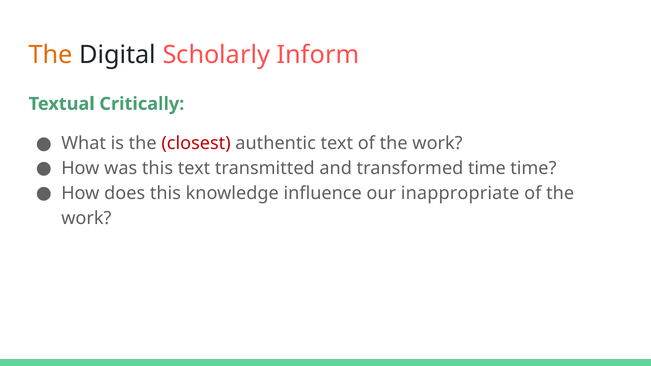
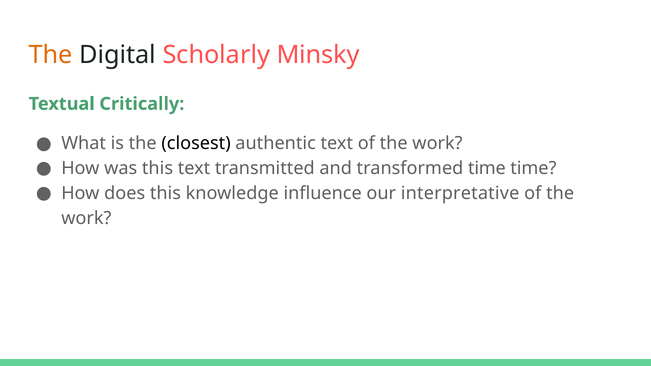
Inform: Inform -> Minsky
closest colour: red -> black
inappropriate: inappropriate -> interpretative
